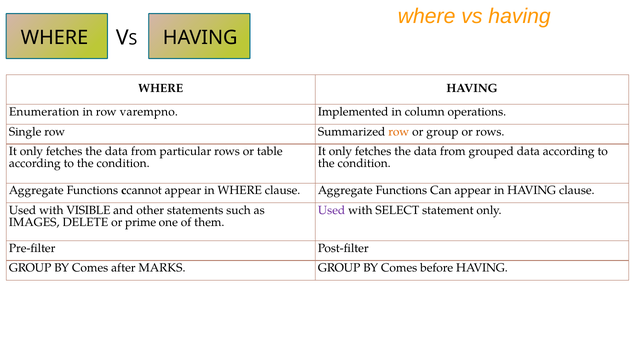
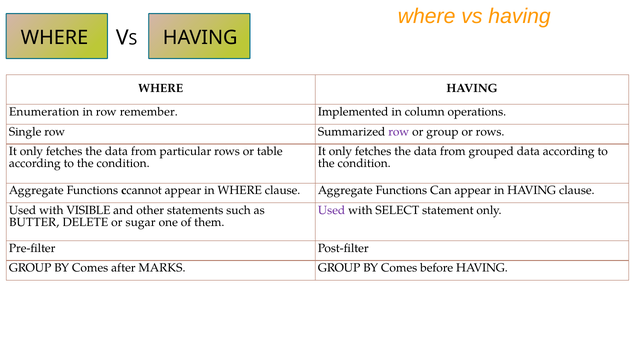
varempno: varempno -> remember
row at (399, 132) colour: orange -> purple
IMAGES: IMAGES -> BUTTER
prime: prime -> sugar
